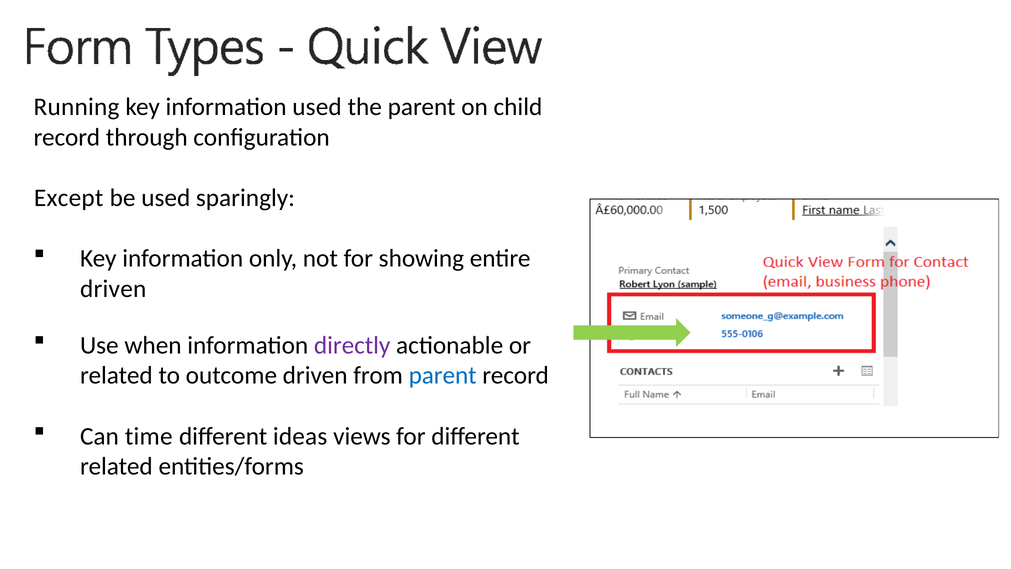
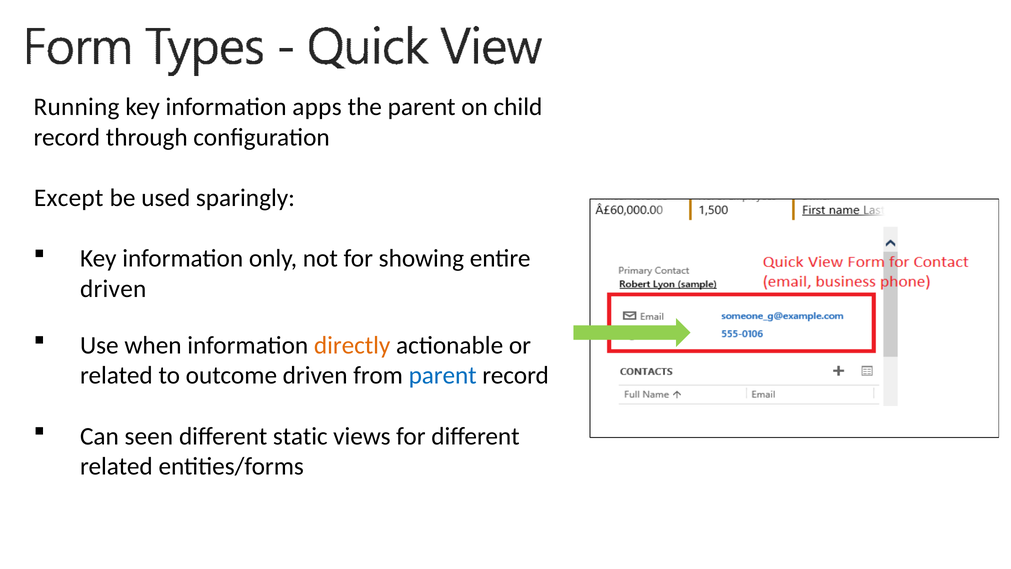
information used: used -> apps
directly colour: purple -> orange
time: time -> seen
ideas: ideas -> static
